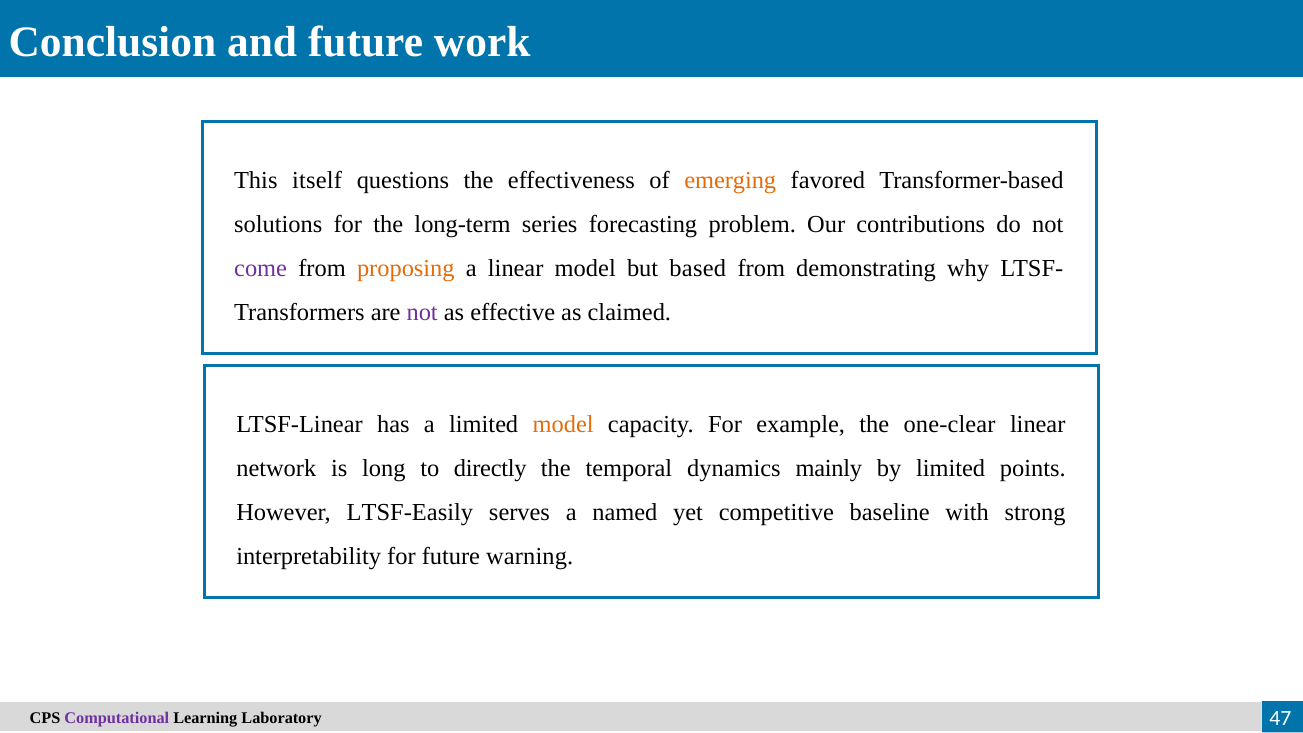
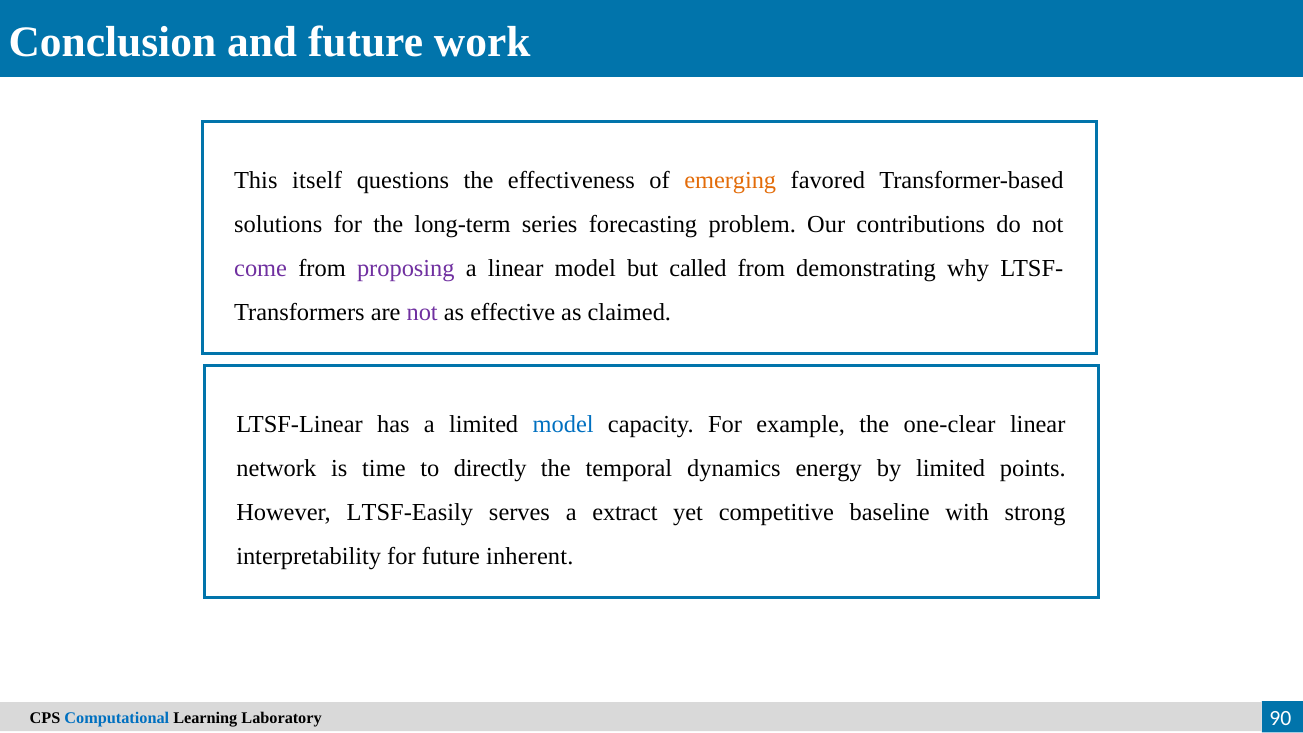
proposing colour: orange -> purple
based: based -> called
model at (563, 424) colour: orange -> blue
long: long -> time
mainly: mainly -> energy
named: named -> extract
warning: warning -> inherent
Computational colour: purple -> blue
47: 47 -> 90
